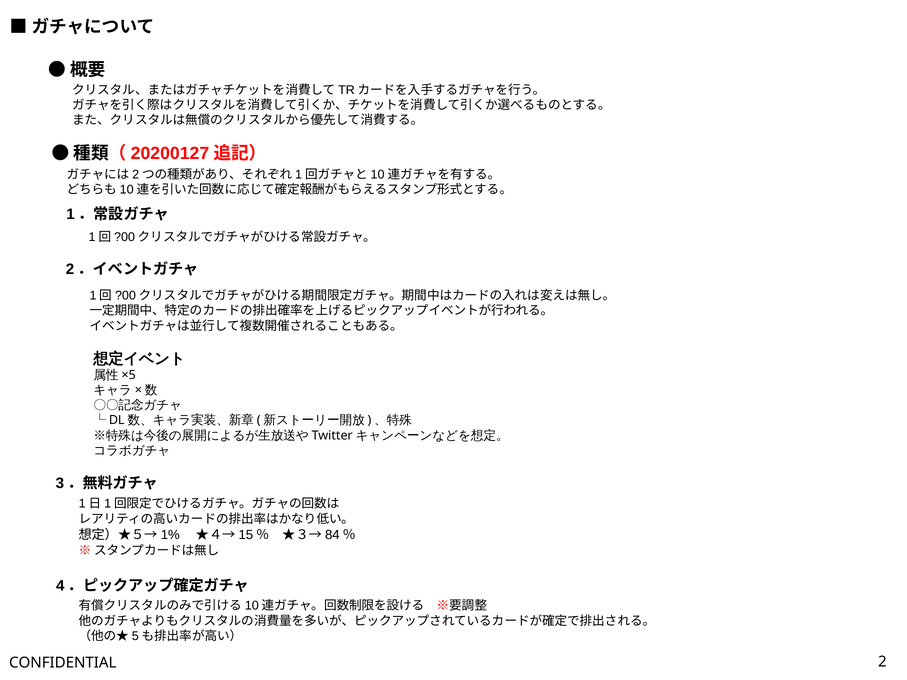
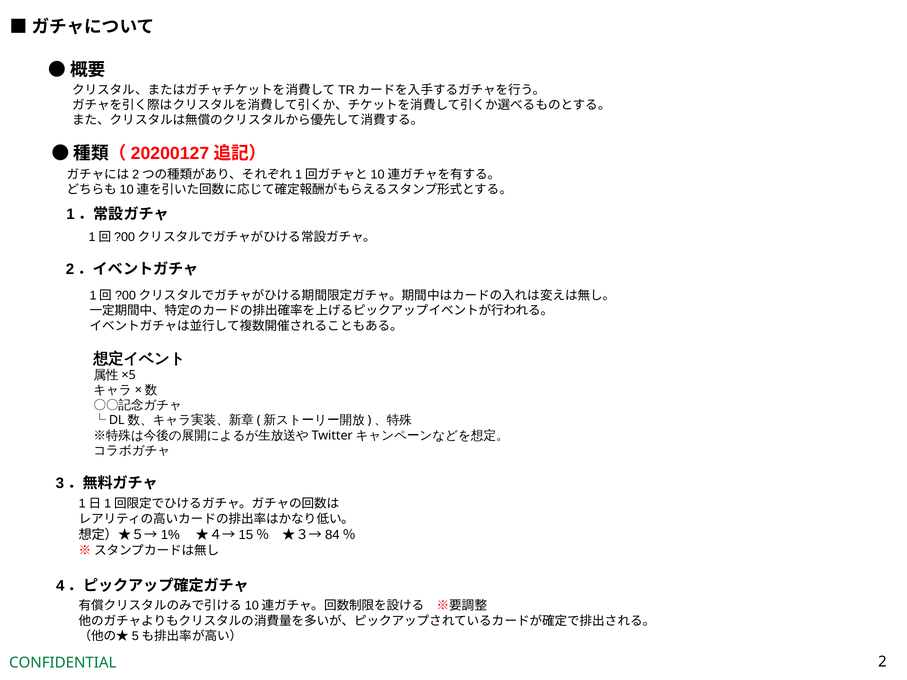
CONFIDENTIAL colour: black -> green
